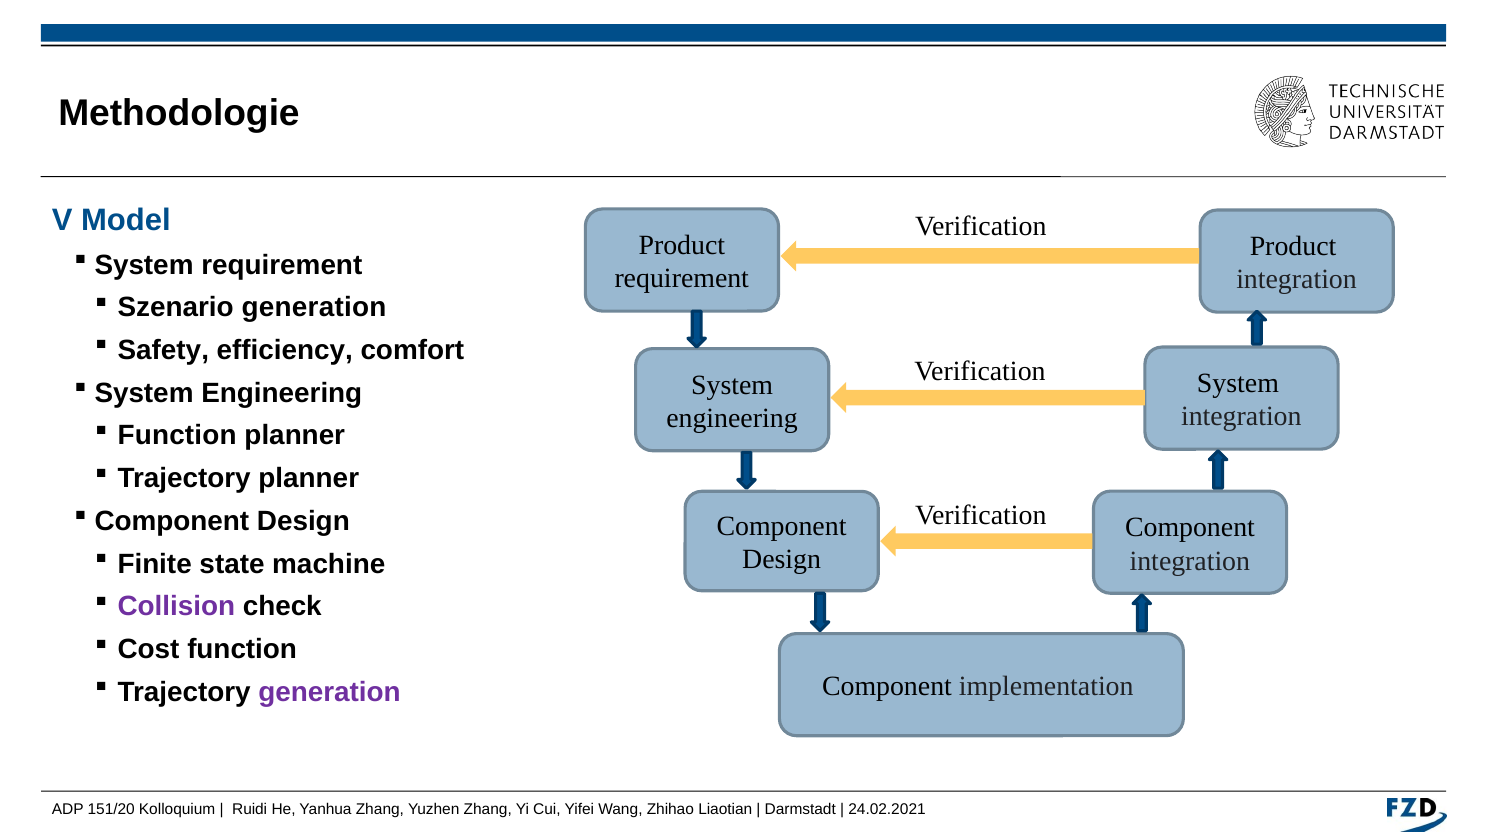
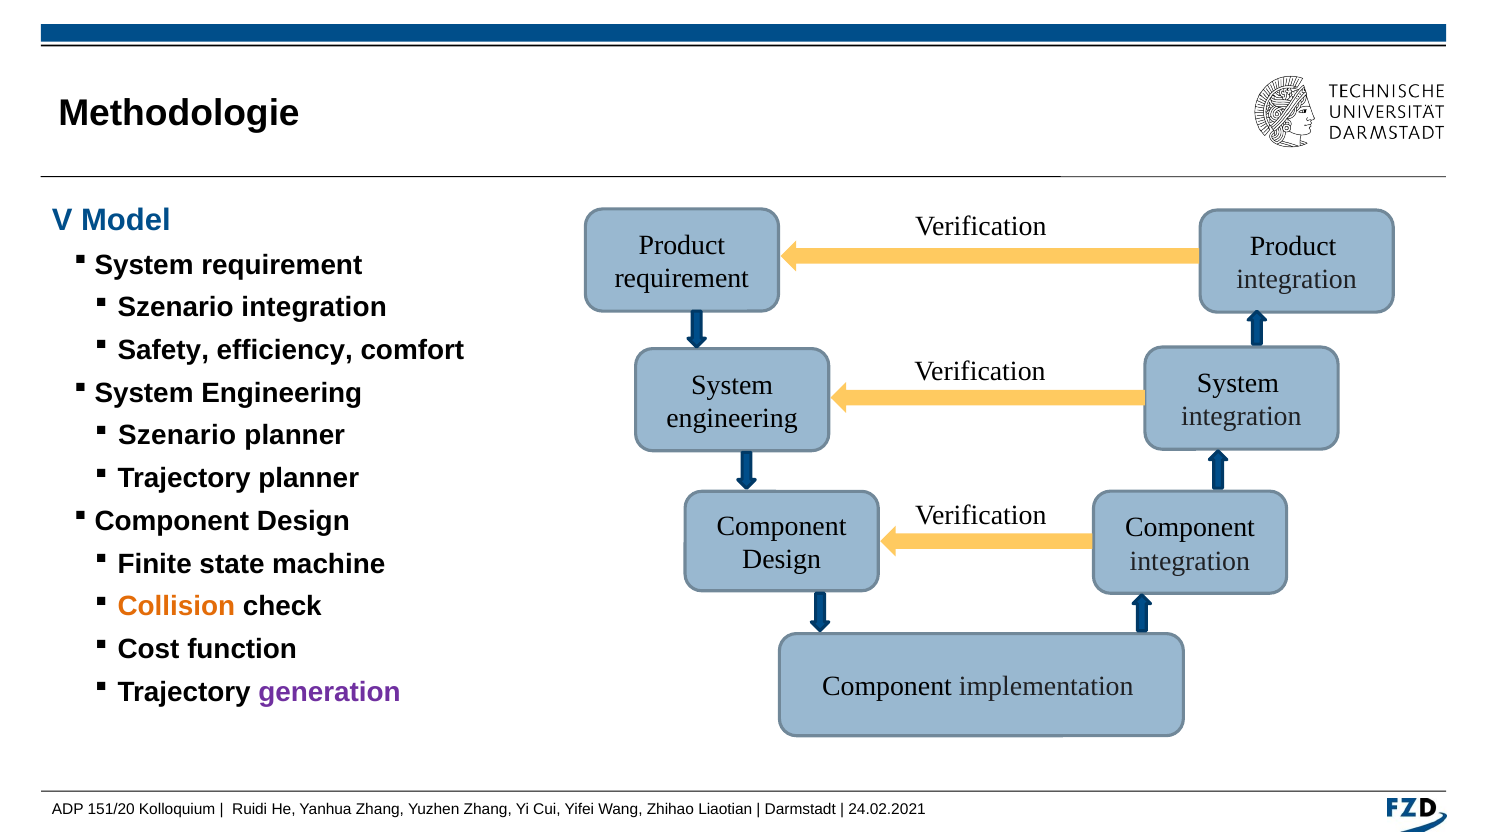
Szenario generation: generation -> integration
Function at (177, 436): Function -> Szenario
Collision colour: purple -> orange
